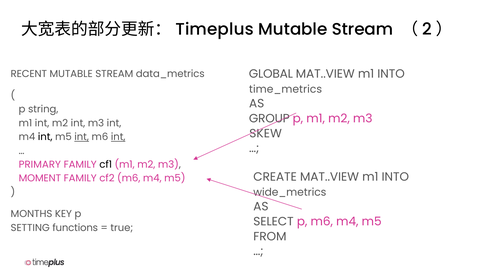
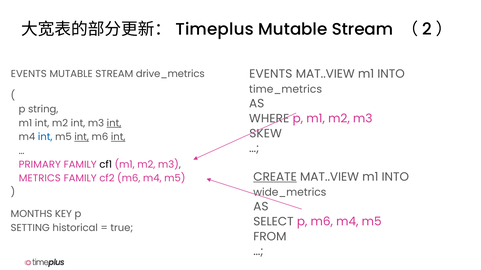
RECENT at (29, 74): RECENT -> EVENTS
data_metrics: data_metrics -> drive_metrics
GLOBAL at (271, 74): GLOBAL -> EVENTS
GROUP: GROUP -> WHERE
int at (114, 123) underline: none -> present
int at (45, 137) colour: black -> blue
CREATE underline: none -> present
MOMENT: MOMENT -> METRICS
functions: functions -> historical
